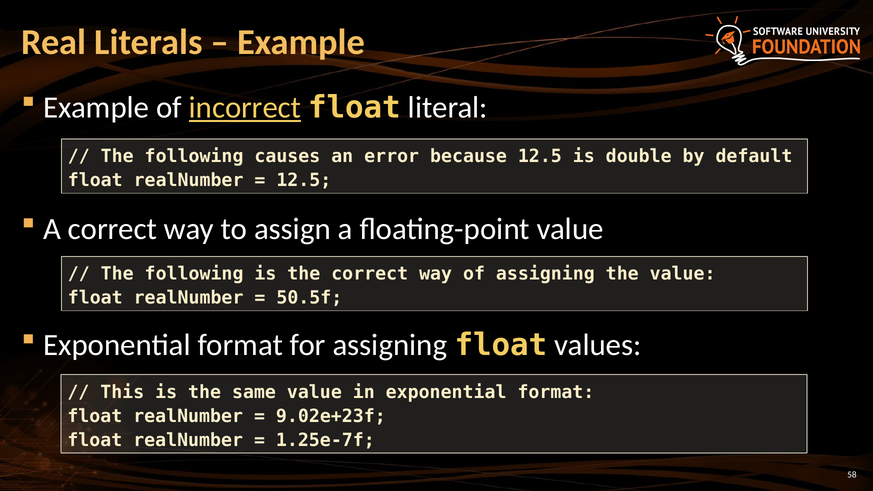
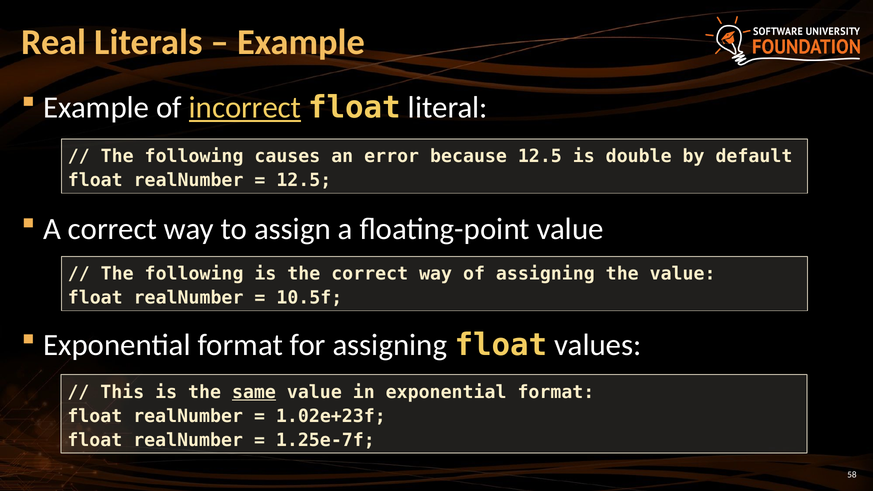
50.5f: 50.5f -> 10.5f
same underline: none -> present
9.02e+23f: 9.02e+23f -> 1.02e+23f
